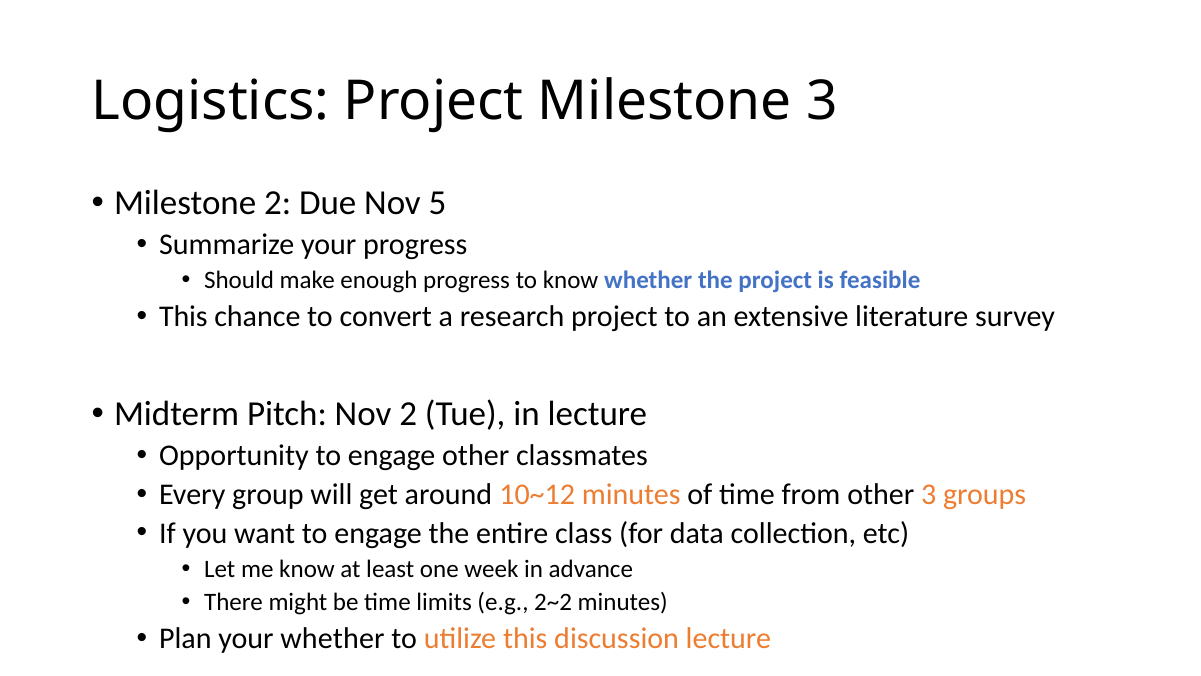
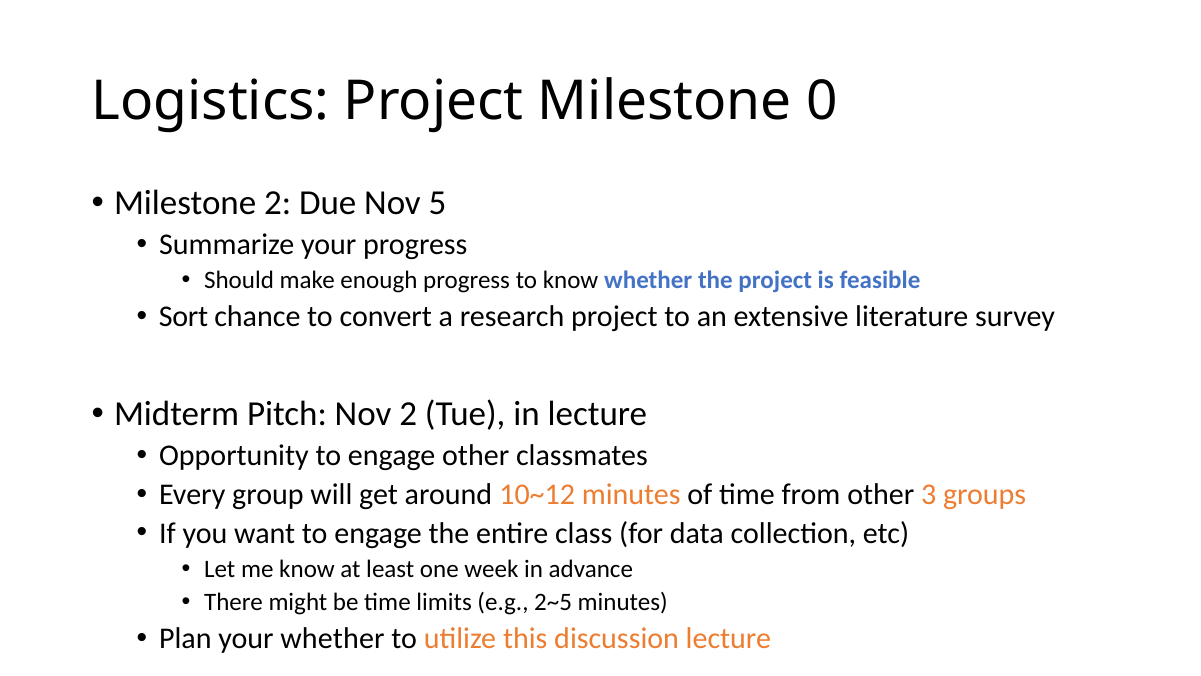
Milestone 3: 3 -> 0
This at (183, 316): This -> Sort
2~2: 2~2 -> 2~5
